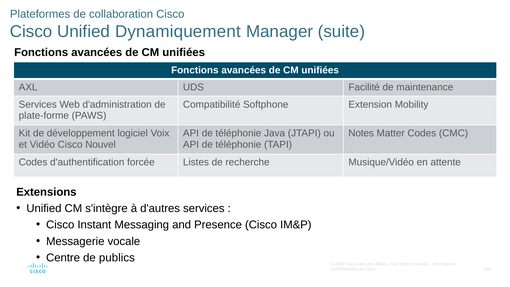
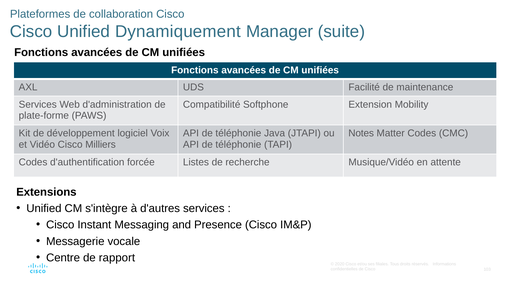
Nouvel: Nouvel -> Milliers
publics: publics -> rapport
